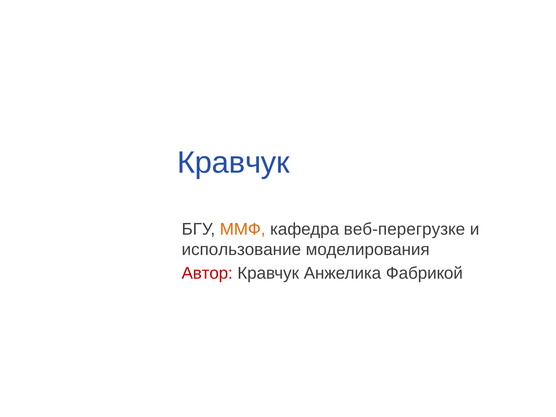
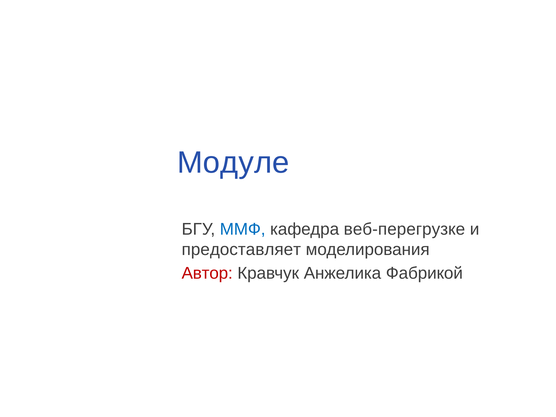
Кравчук at (233, 163): Кравчук -> Модуле
ММФ colour: orange -> blue
использование: использование -> предоставляет
